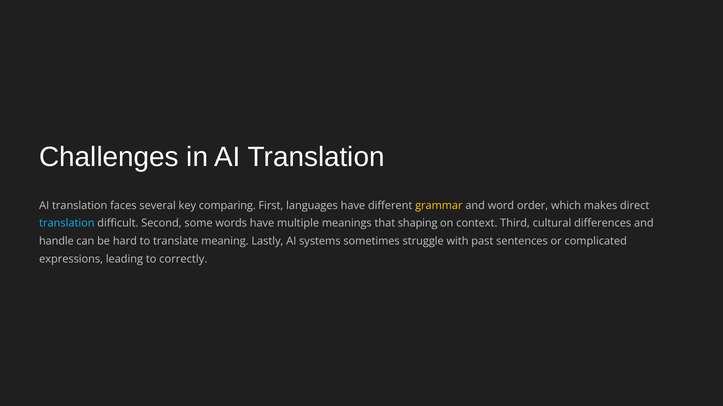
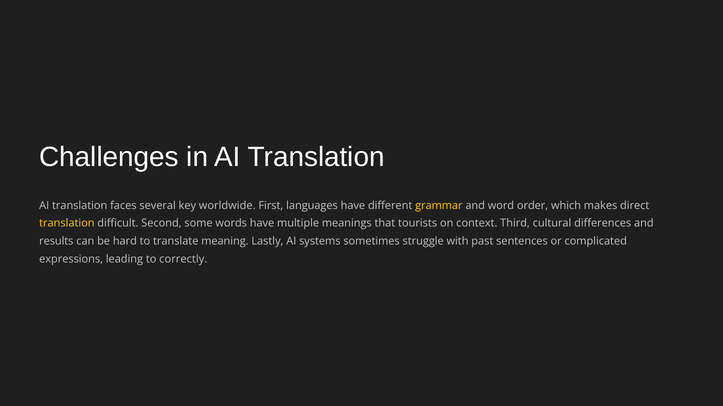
comparing: comparing -> worldwide
translation at (67, 224) colour: light blue -> yellow
shaping: shaping -> tourists
handle: handle -> results
